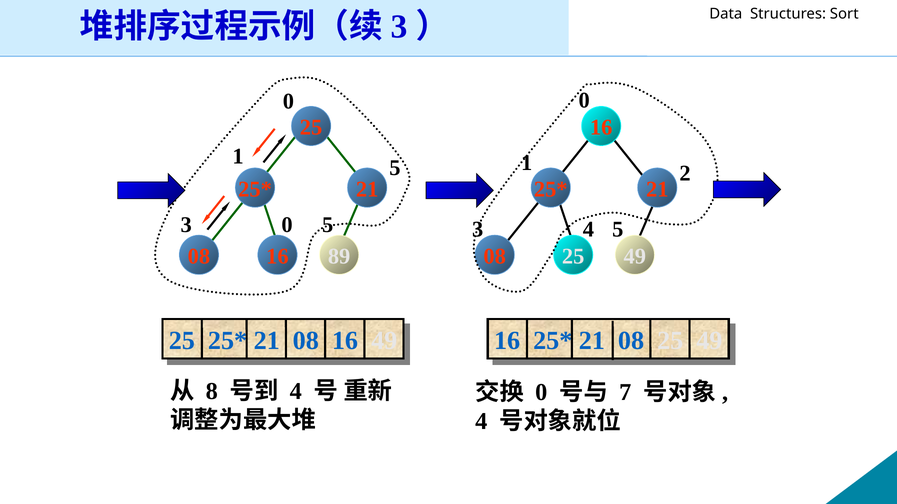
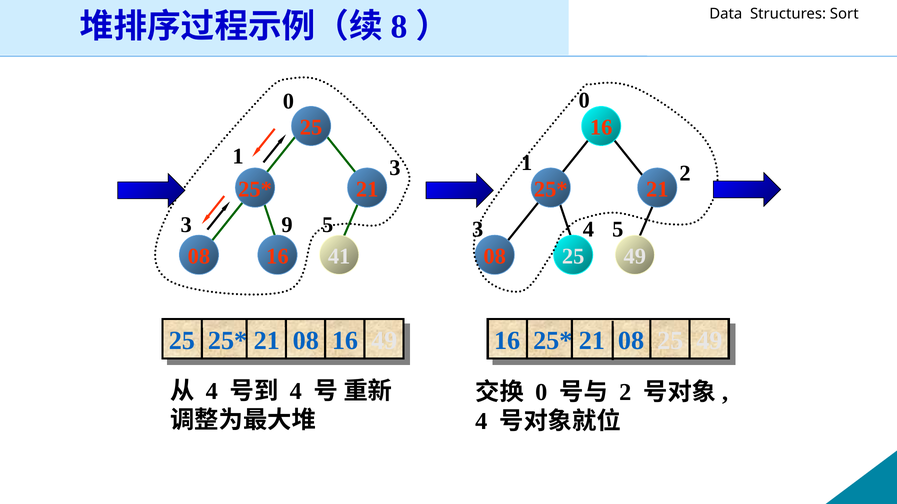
3 at (399, 27): 3 -> 8
1 5: 5 -> 3
0 at (287, 225): 0 -> 9
89: 89 -> 41
8 at (212, 391): 8 -> 4
7 at (625, 392): 7 -> 2
